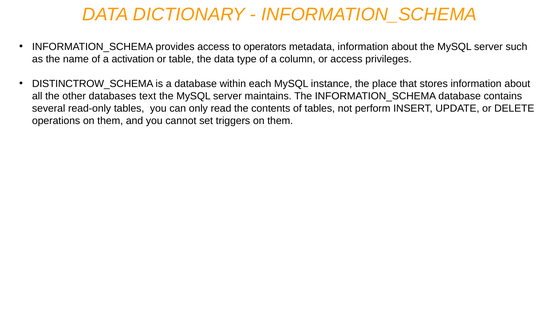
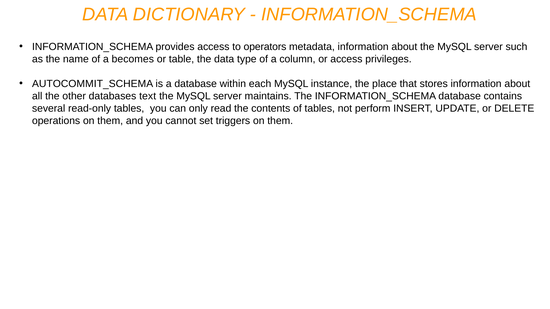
activation: activation -> becomes
DISTINCTROW_SCHEMA: DISTINCTROW_SCHEMA -> AUTOCOMMIT_SCHEMA
